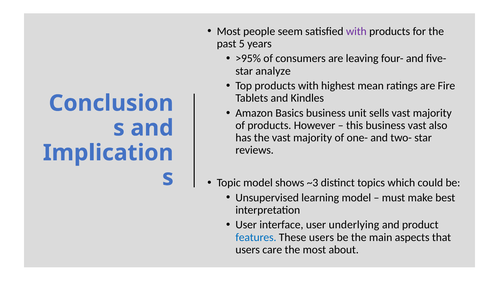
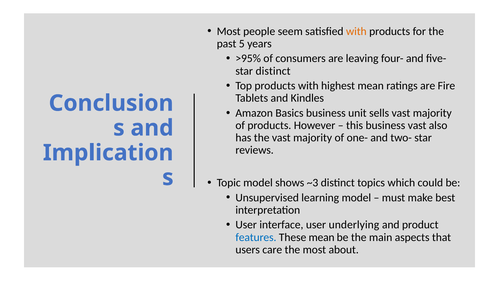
with at (356, 31) colour: purple -> orange
star analyze: analyze -> distinct
These users: users -> mean
